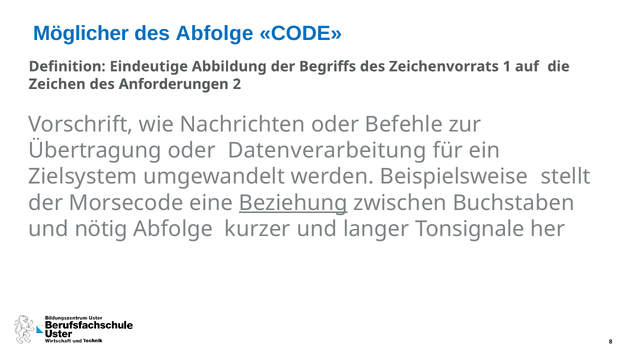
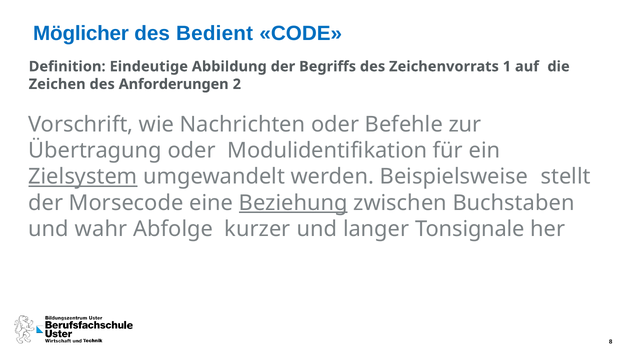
des Abfolge: Abfolge -> Bedient
Datenverarbeitung: Datenverarbeitung -> Modulidentifikation
Zielsystem underline: none -> present
nötig: nötig -> wahr
